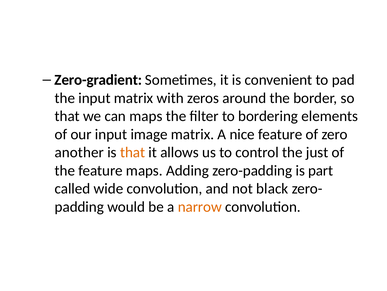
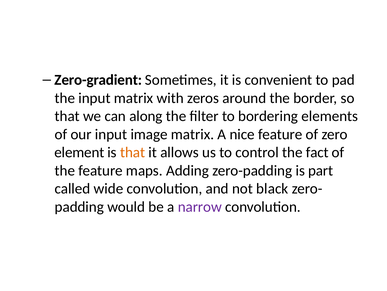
can maps: maps -> along
another: another -> element
just: just -> fact
narrow colour: orange -> purple
